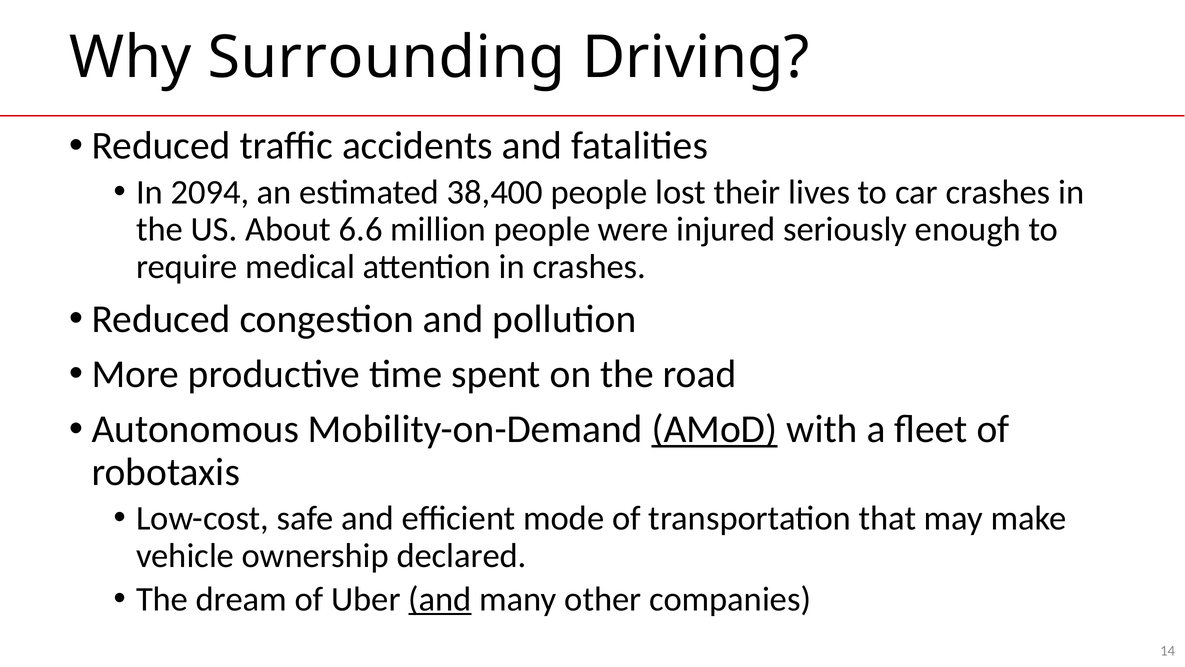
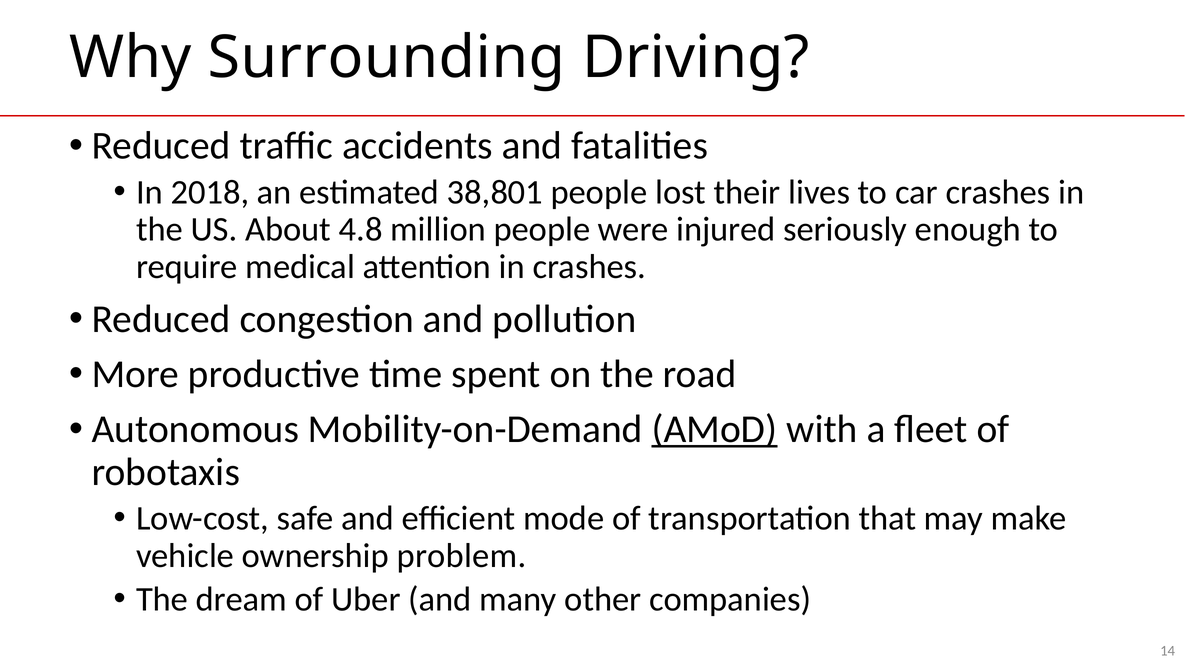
2094: 2094 -> 2018
38,400: 38,400 -> 38,801
6.6: 6.6 -> 4.8
declared: declared -> problem
and at (440, 599) underline: present -> none
